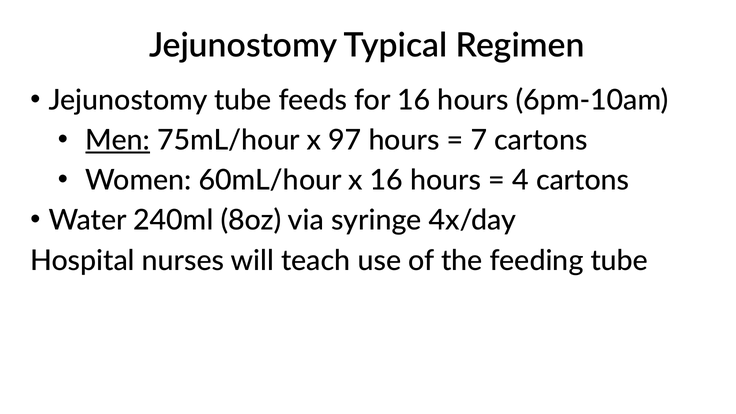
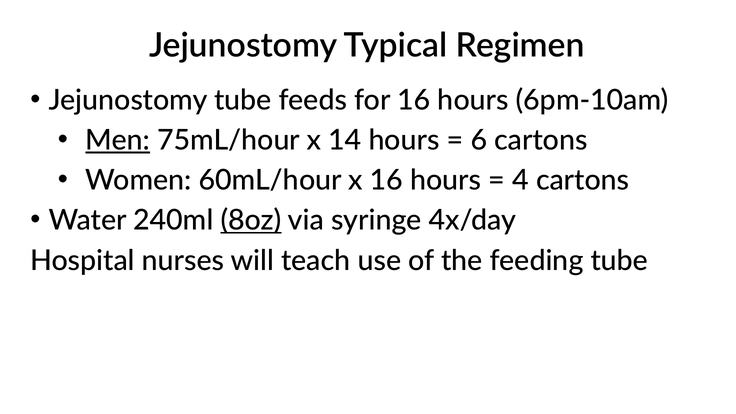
97: 97 -> 14
7: 7 -> 6
8oz underline: none -> present
